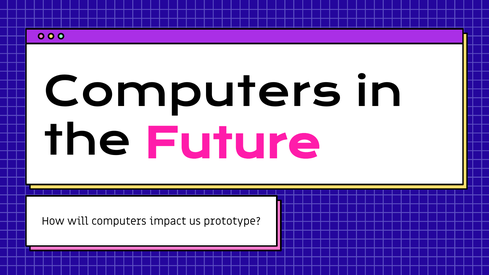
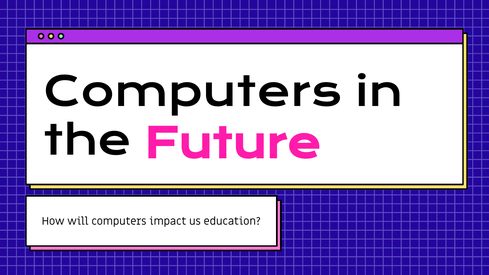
prototype: prototype -> education
